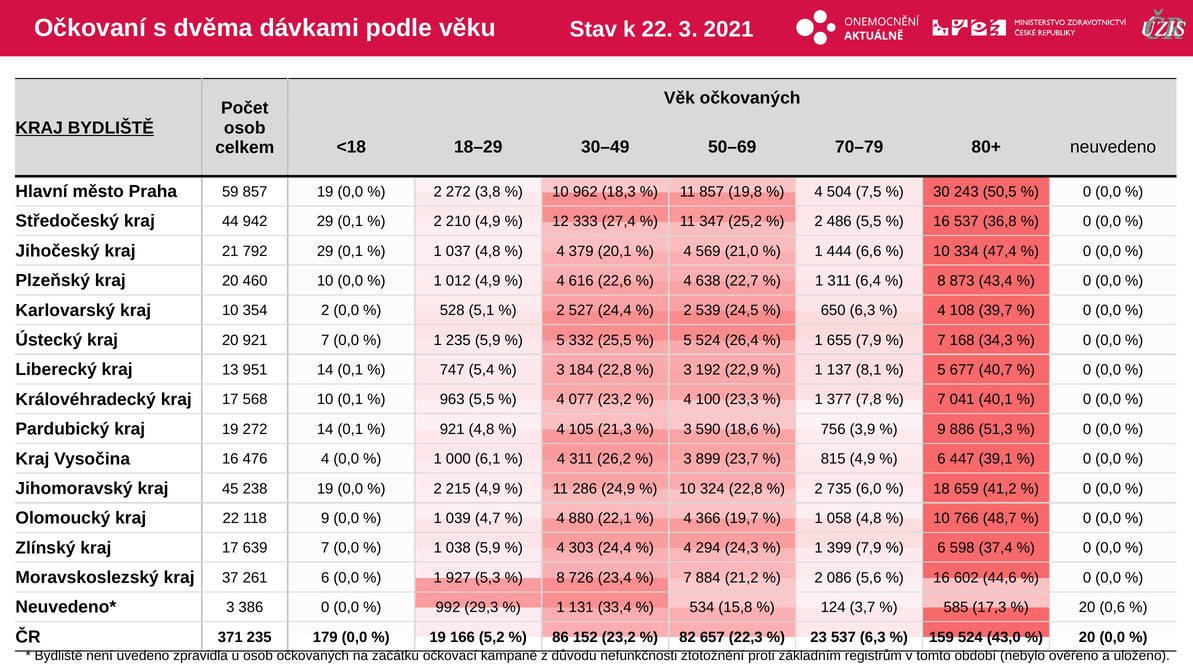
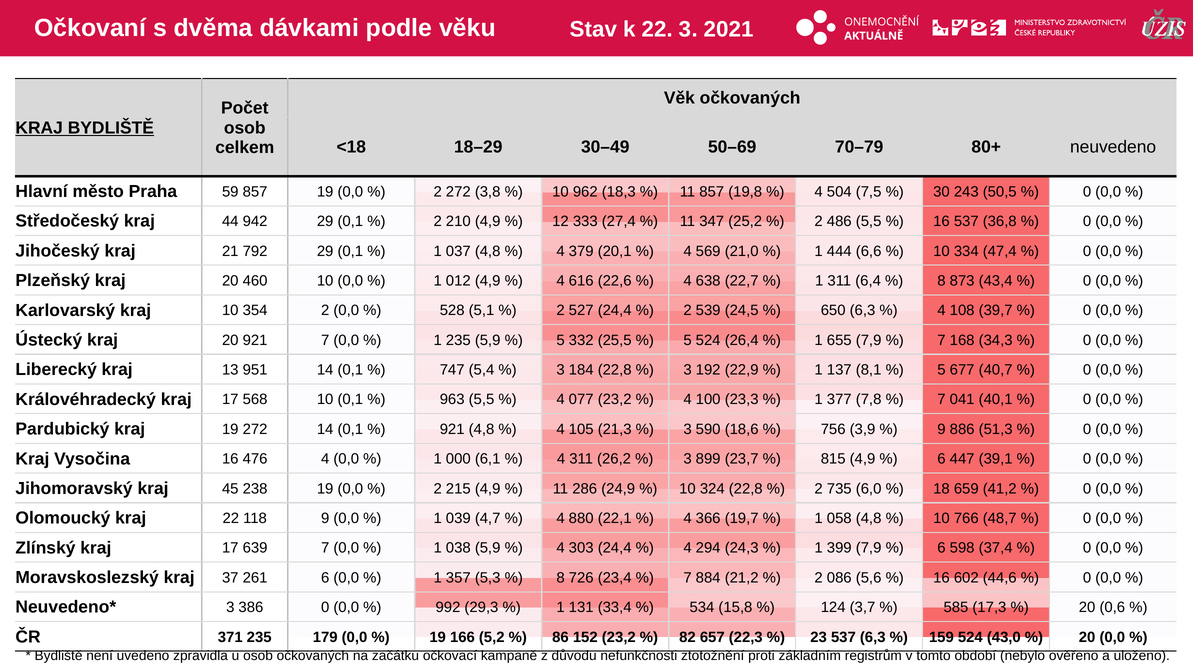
927: 927 -> 357
